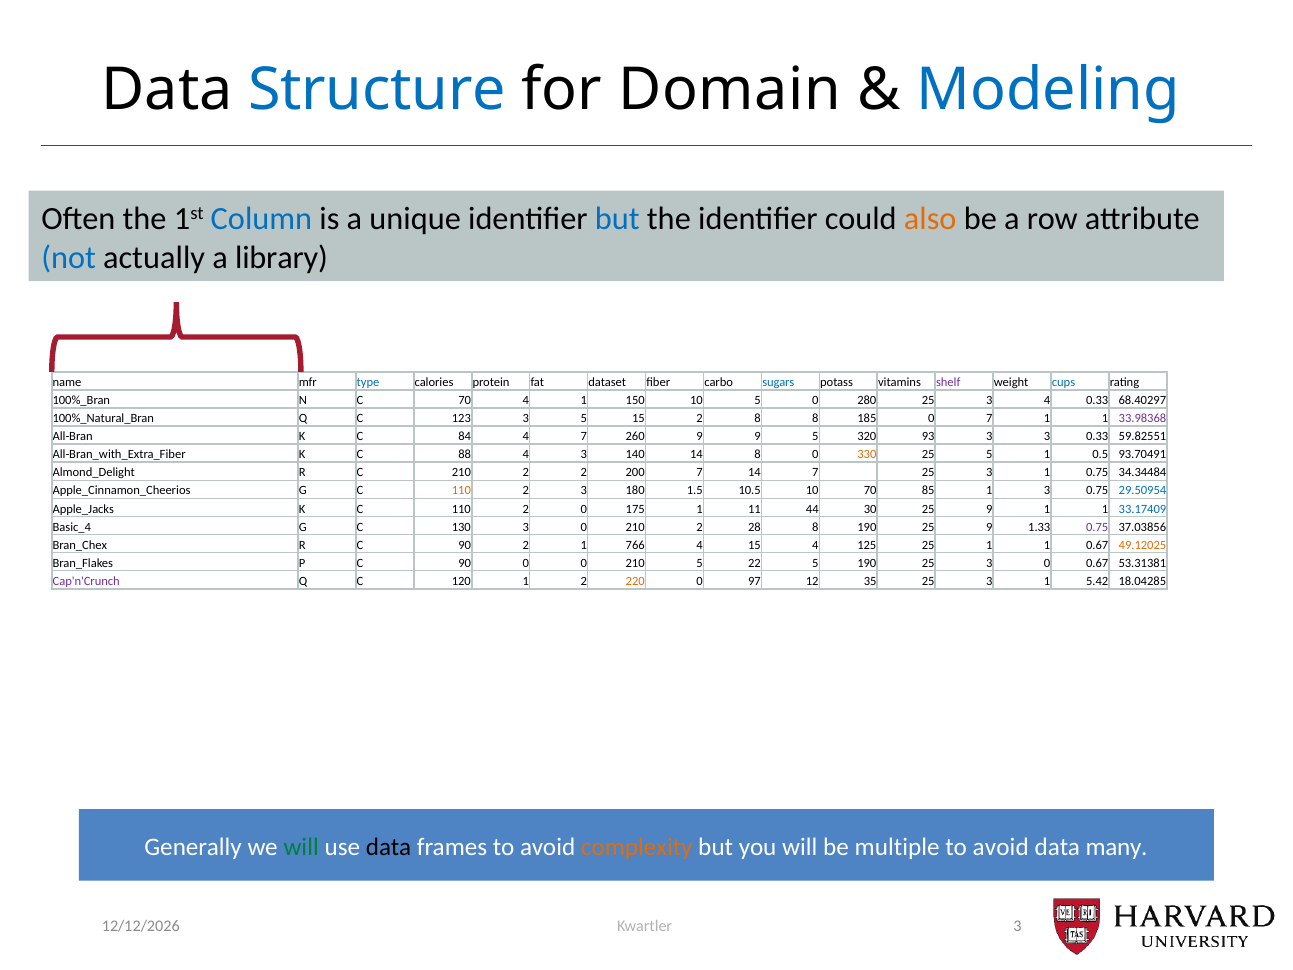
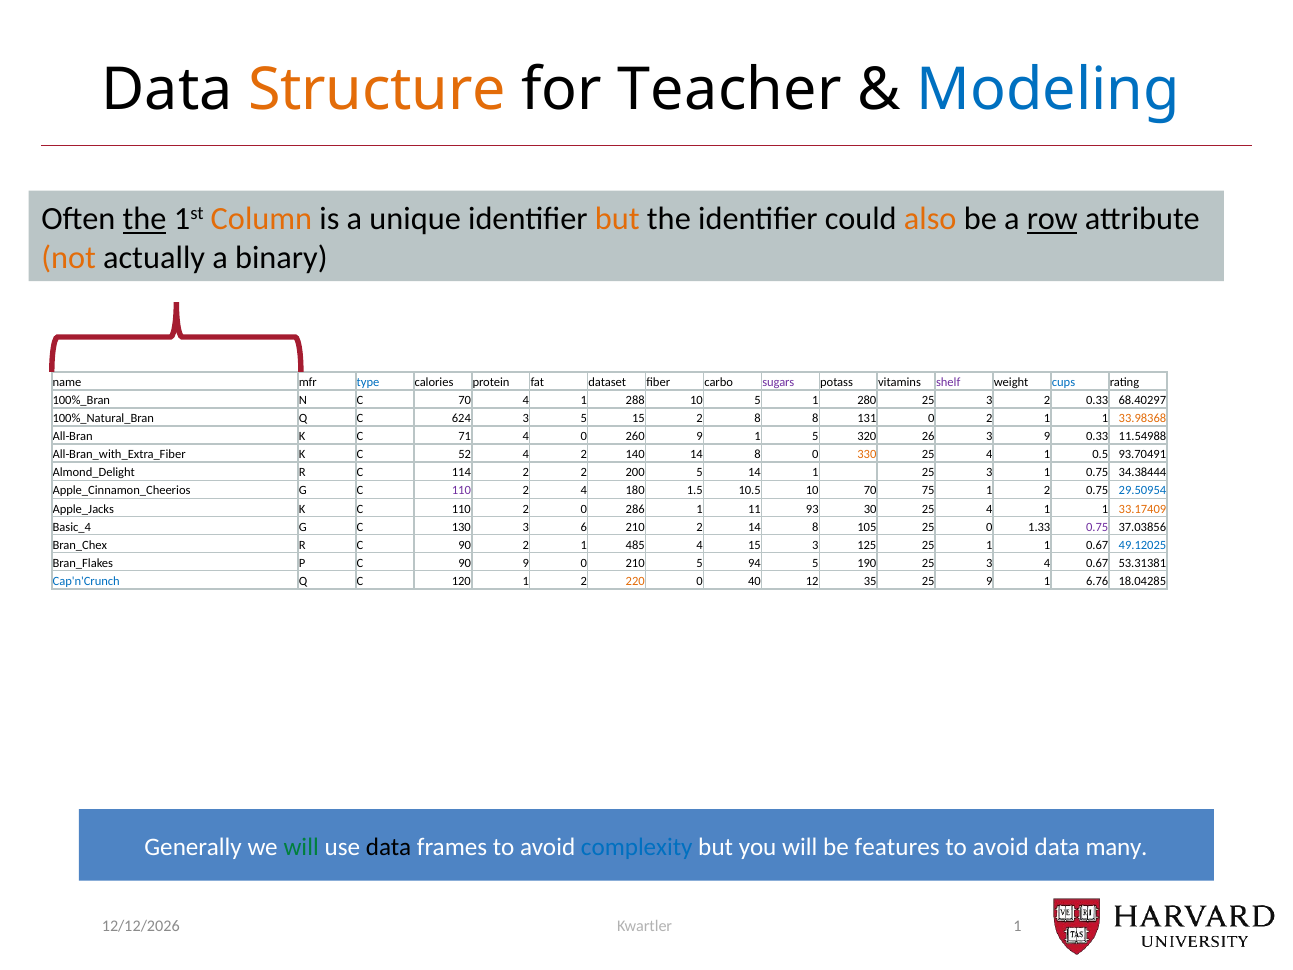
Structure colour: blue -> orange
Domain: Domain -> Teacher
the at (144, 219) underline: none -> present
Column colour: blue -> orange
but at (617, 219) colour: blue -> orange
row underline: none -> present
not colour: blue -> orange
library: library -> binary
sugars colour: blue -> purple
150: 150 -> 288
5 0: 0 -> 1
3 4: 4 -> 2
123: 123 -> 624
185: 185 -> 131
0 7: 7 -> 2
33.98368 colour: purple -> orange
84: 84 -> 71
4 7: 7 -> 0
260 9 9: 9 -> 1
93: 93 -> 26
3 3: 3 -> 9
59.82551: 59.82551 -> 11.54988
88: 88 -> 52
4 3: 3 -> 2
5 at (989, 455): 5 -> 4
C 210: 210 -> 114
200 7: 7 -> 5
14 7: 7 -> 1
34.34484: 34.34484 -> 34.38444
110 at (461, 491) colour: orange -> purple
2 3: 3 -> 4
85: 85 -> 75
3 at (1047, 491): 3 -> 2
175: 175 -> 286
44: 44 -> 93
30 25 9: 9 -> 4
33.17409 colour: blue -> orange
130 3 0: 0 -> 6
2 28: 28 -> 14
8 190: 190 -> 105
9 at (989, 527): 9 -> 0
766: 766 -> 485
15 4: 4 -> 3
49.12025 colour: orange -> blue
90 0: 0 -> 9
22: 22 -> 94
25 3 0: 0 -> 4
Cap'n'Crunch colour: purple -> blue
97: 97 -> 40
35 25 3: 3 -> 9
5.42: 5.42 -> 6.76
complexity colour: orange -> blue
multiple: multiple -> features
3 at (1017, 926): 3 -> 1
